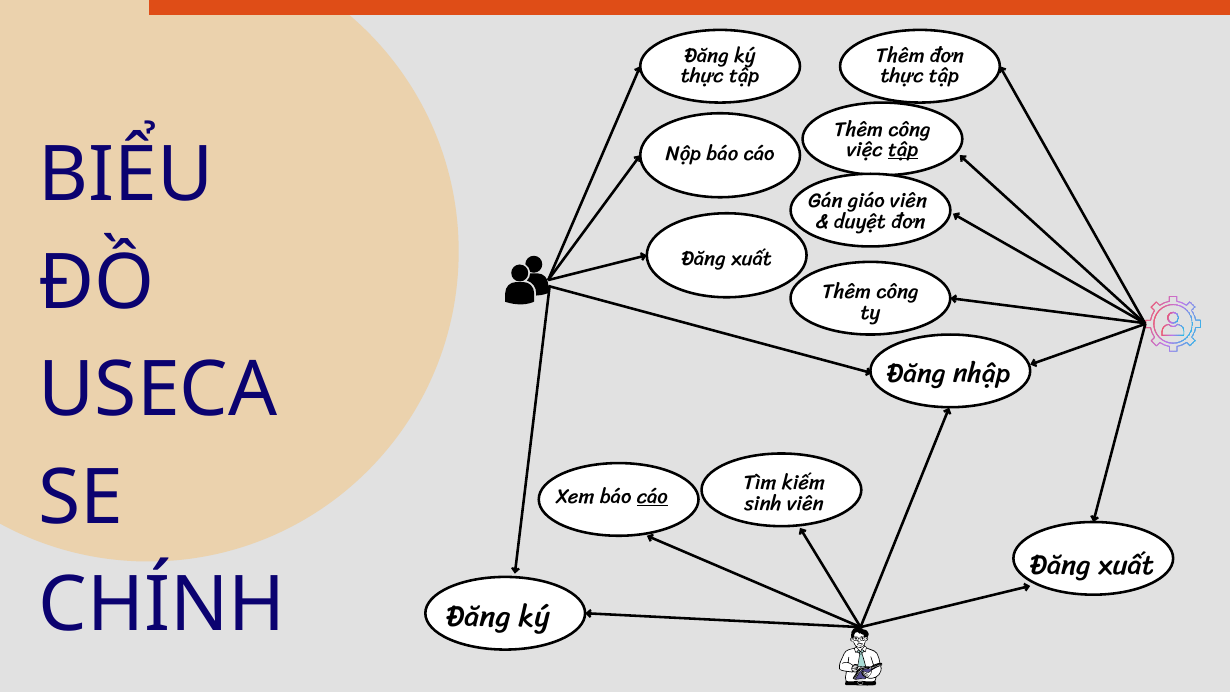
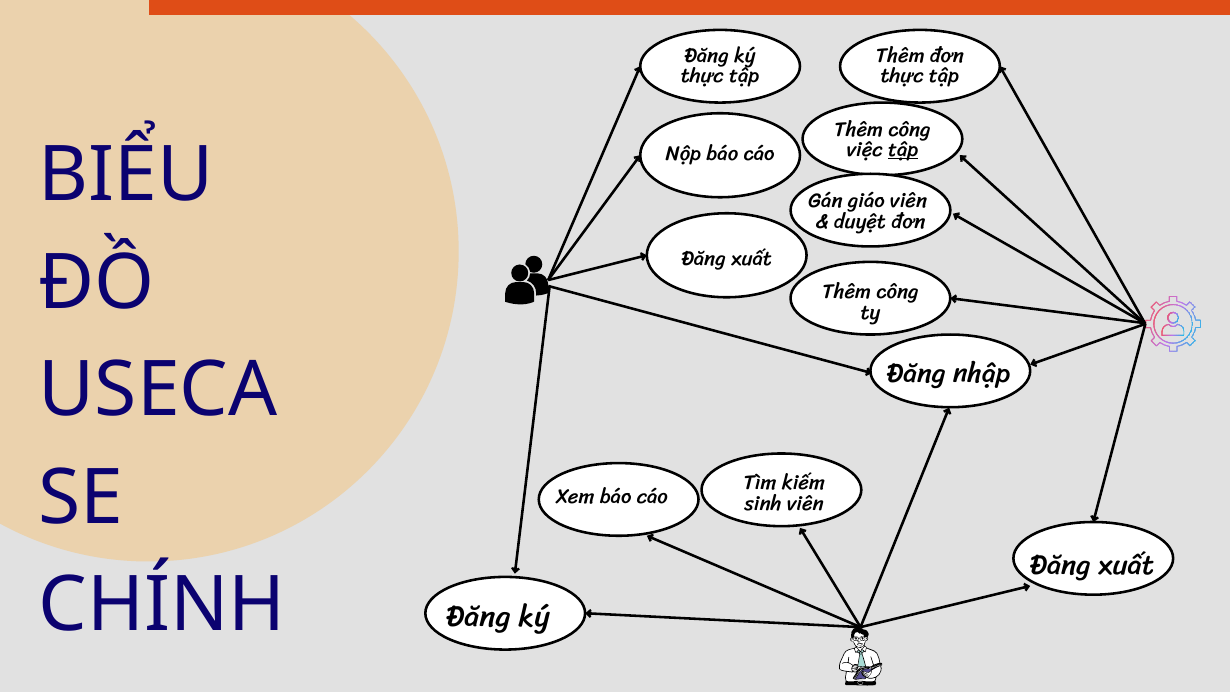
cáo at (652, 497) underline: present -> none
